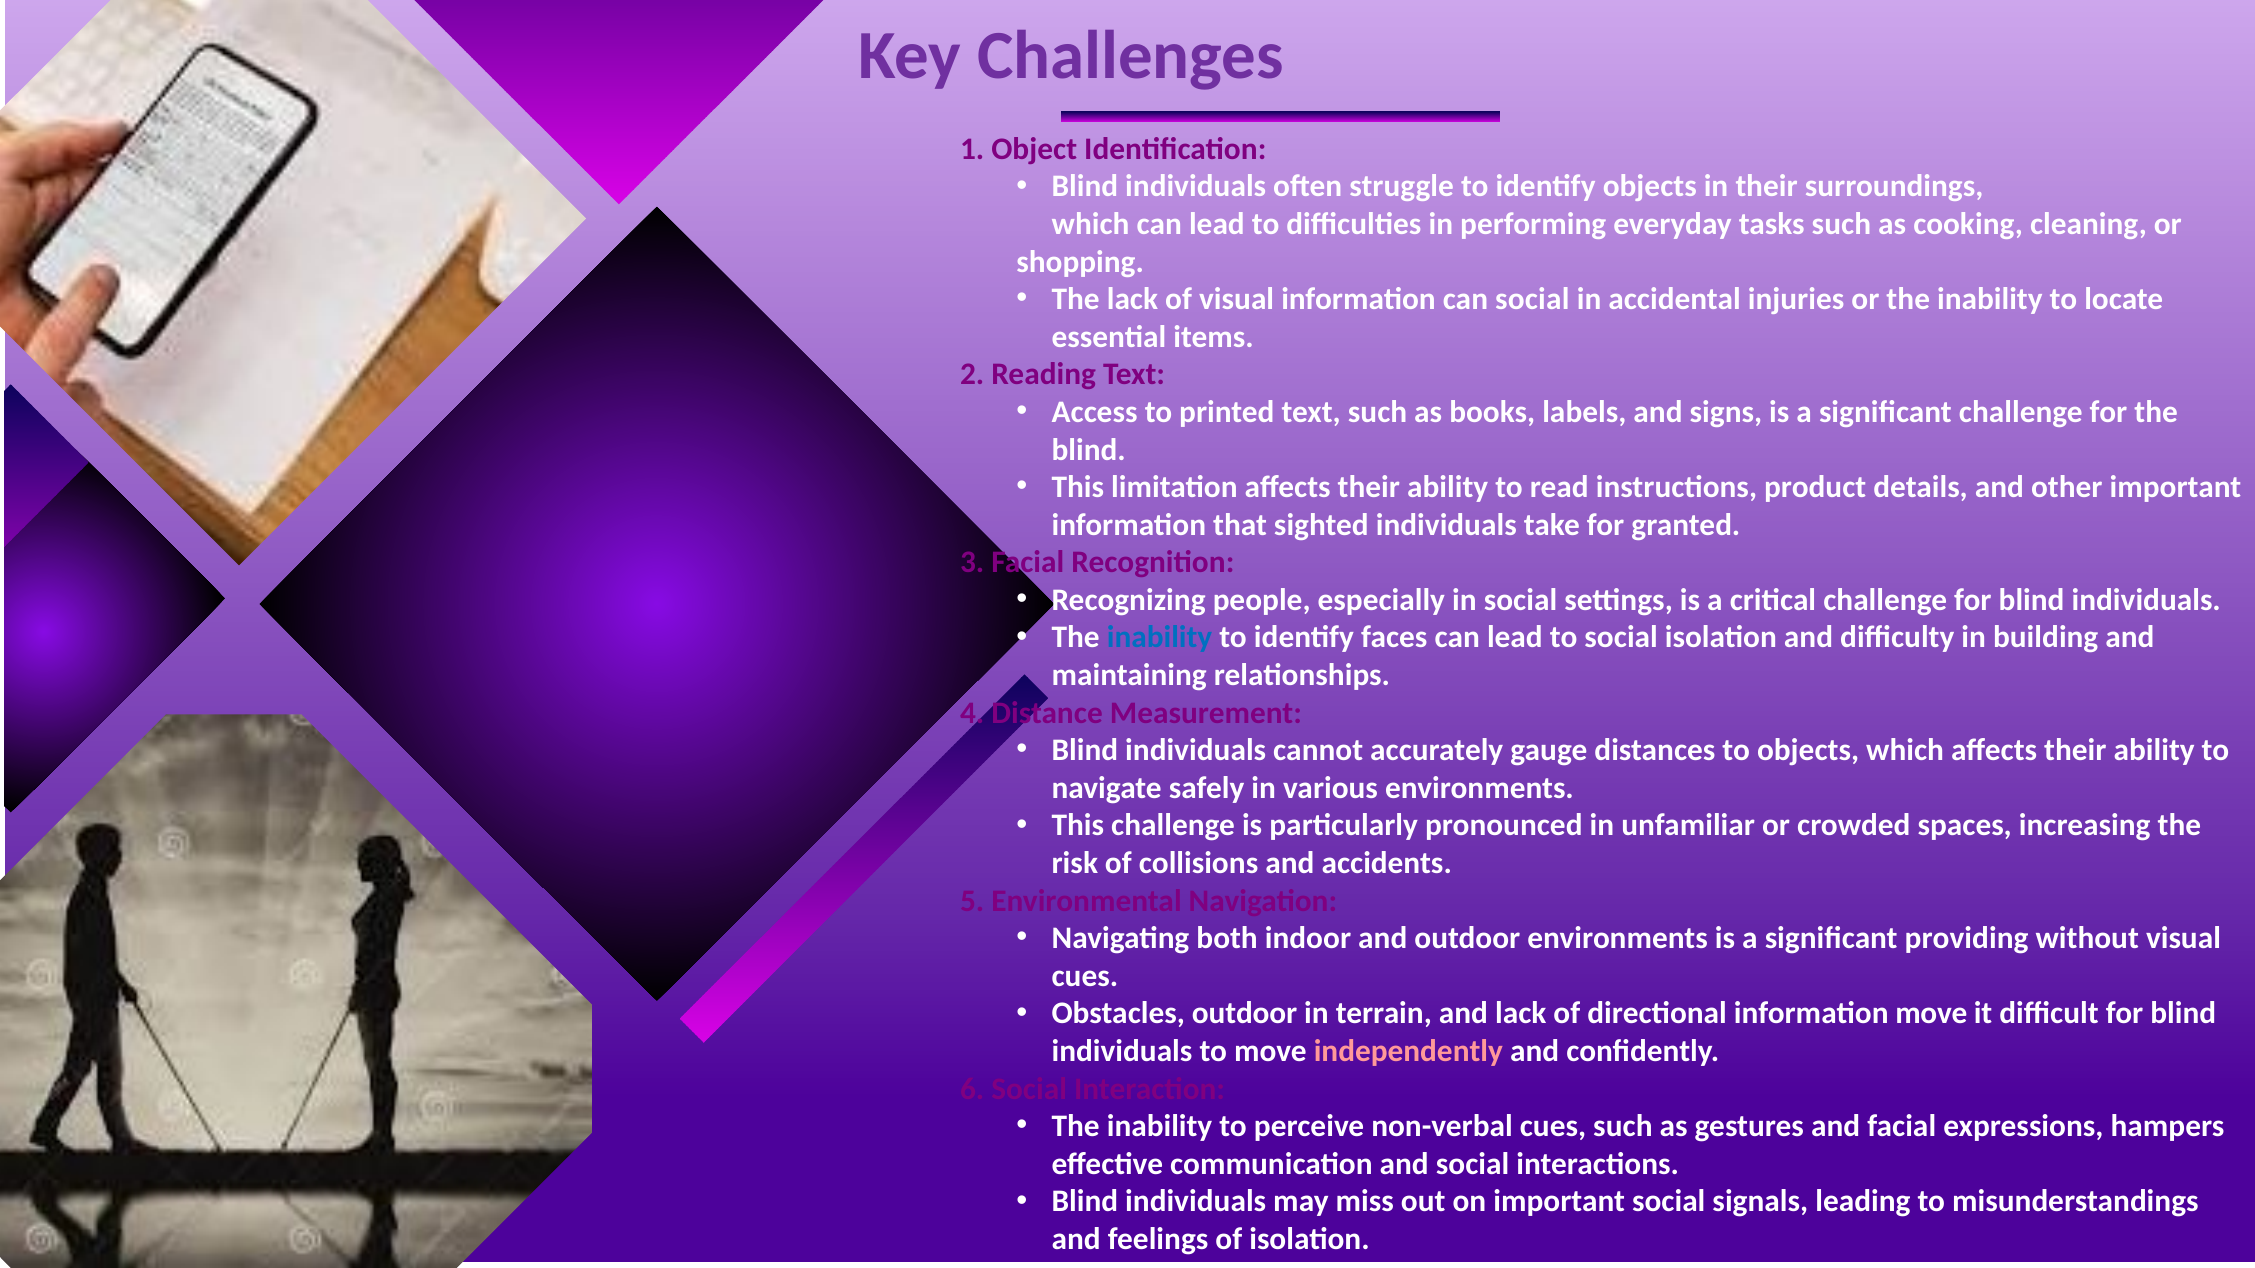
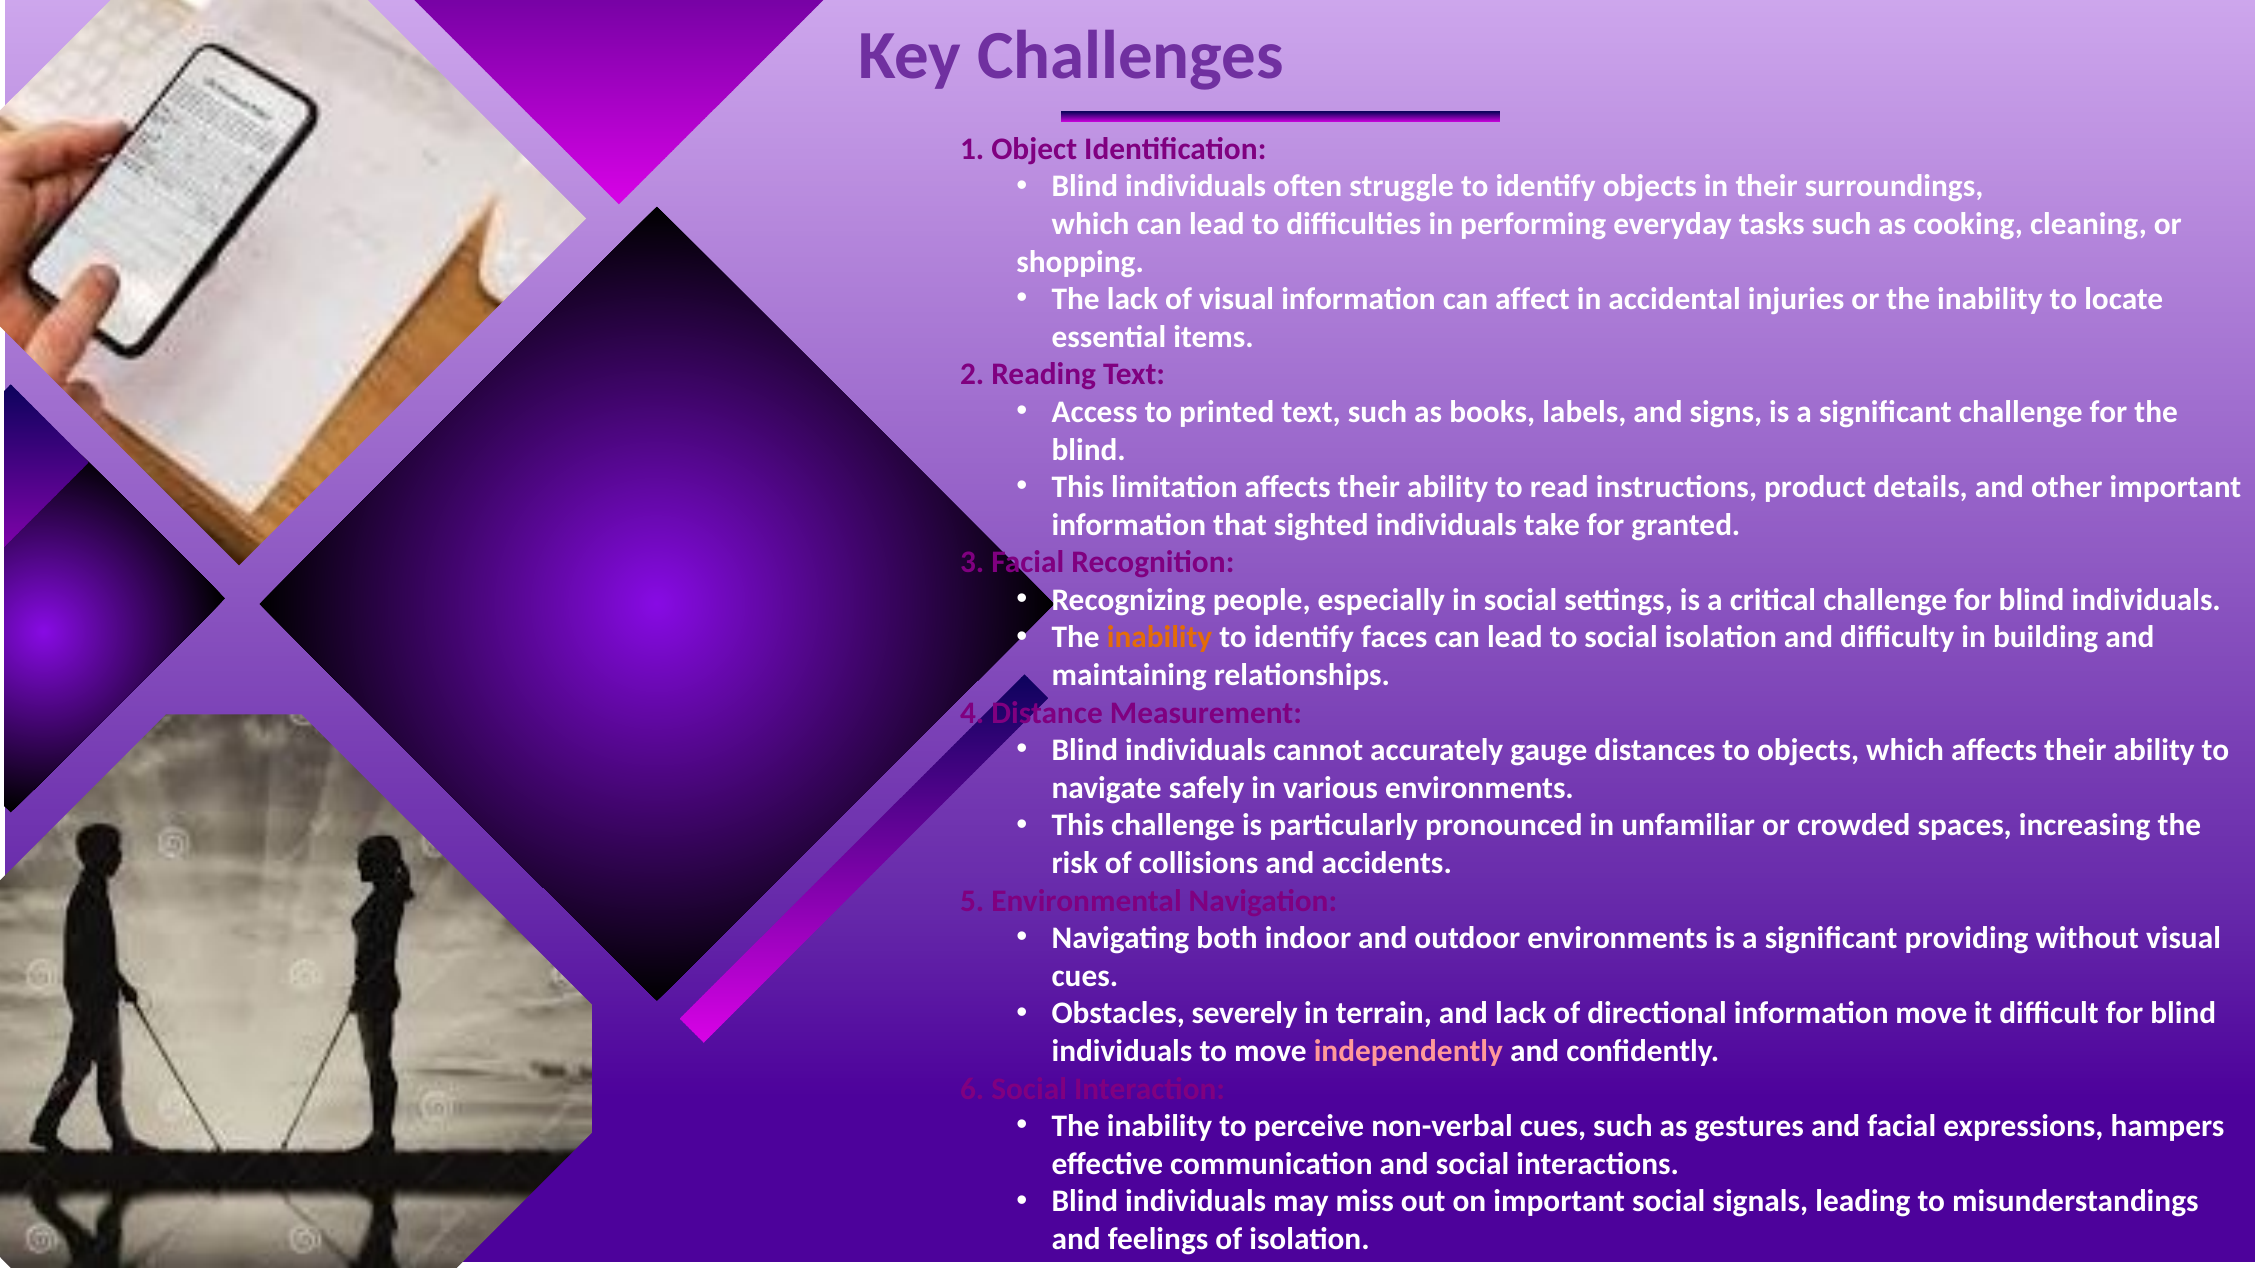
can social: social -> affect
inability at (1160, 638) colour: blue -> orange
Obstacles outdoor: outdoor -> severely
